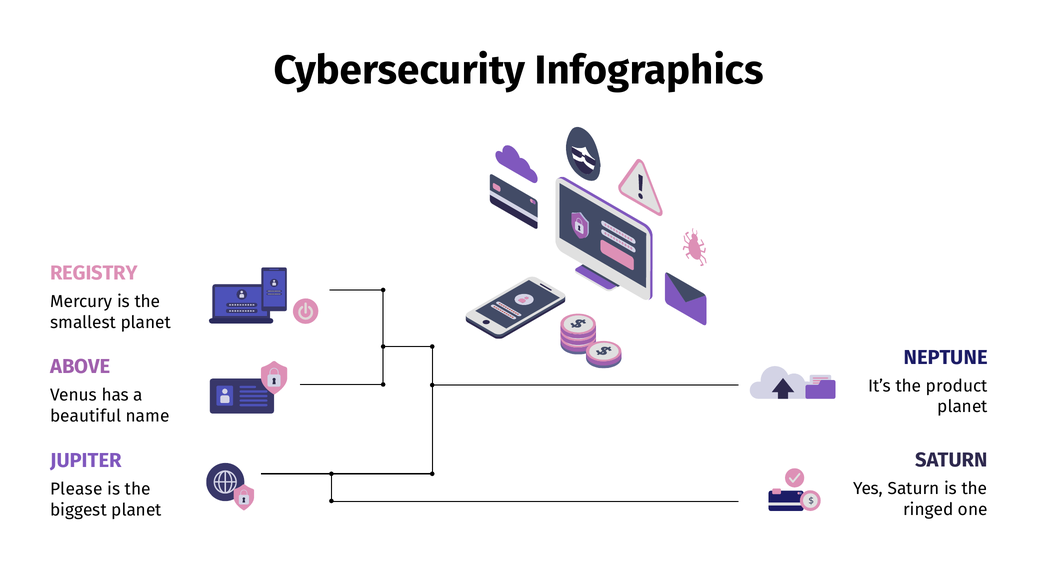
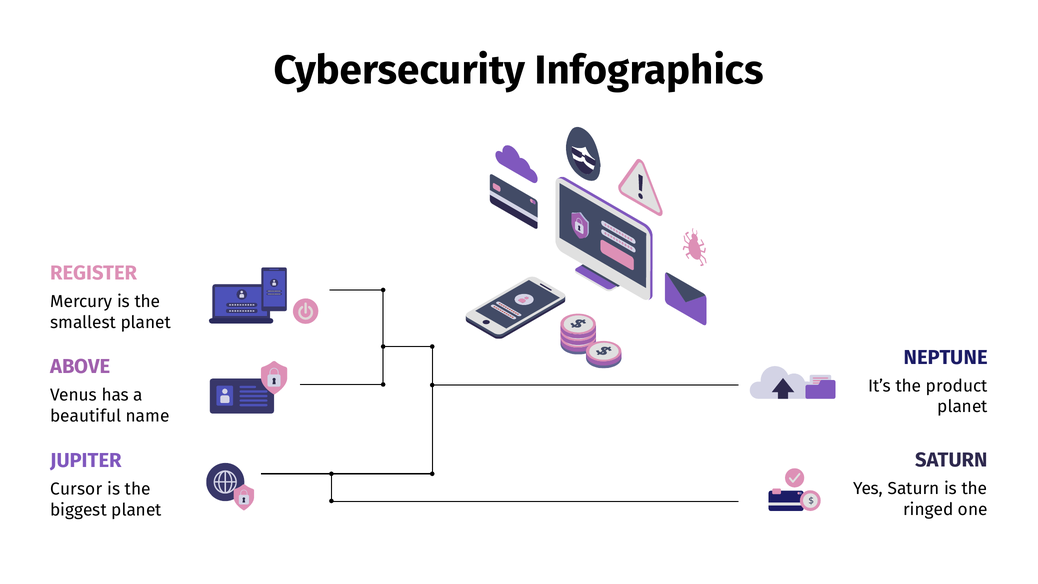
REGISTRY: REGISTRY -> REGISTER
Please: Please -> Cursor
